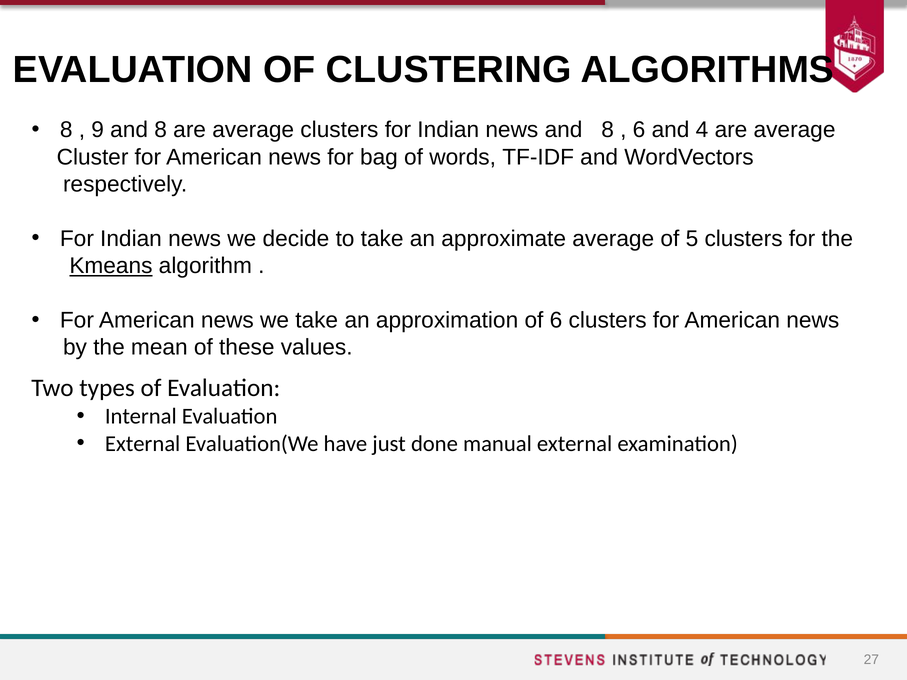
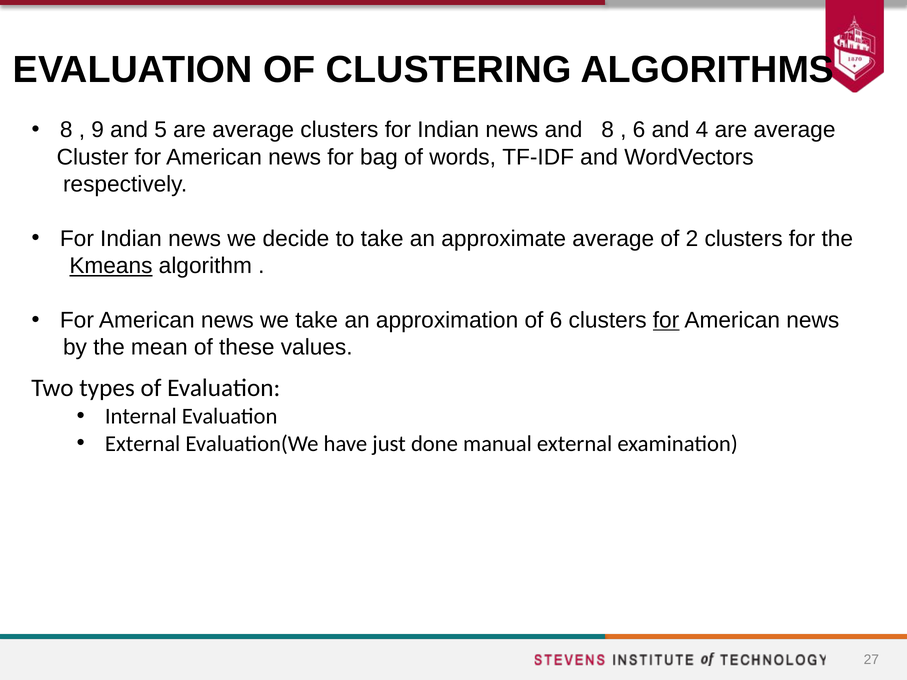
9 and 8: 8 -> 5
5: 5 -> 2
for at (666, 320) underline: none -> present
